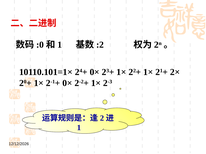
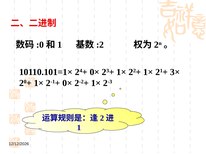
2×: 2× -> 3×
